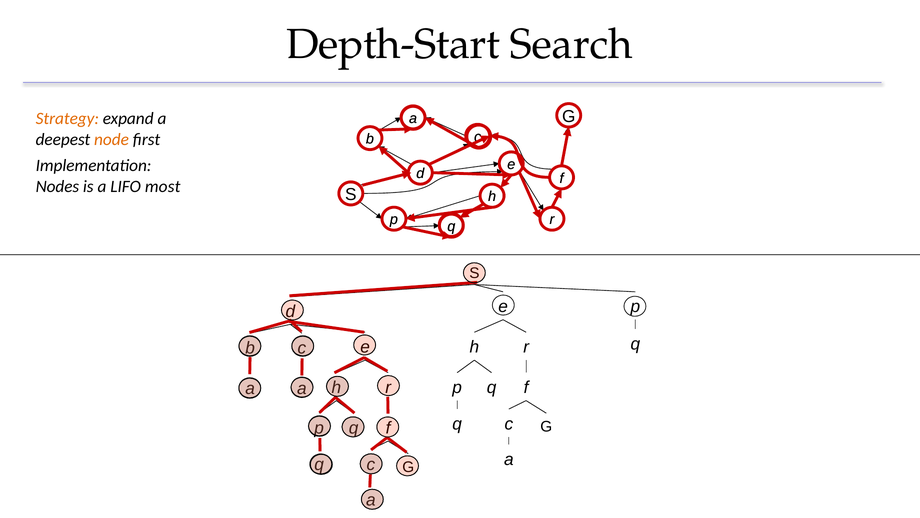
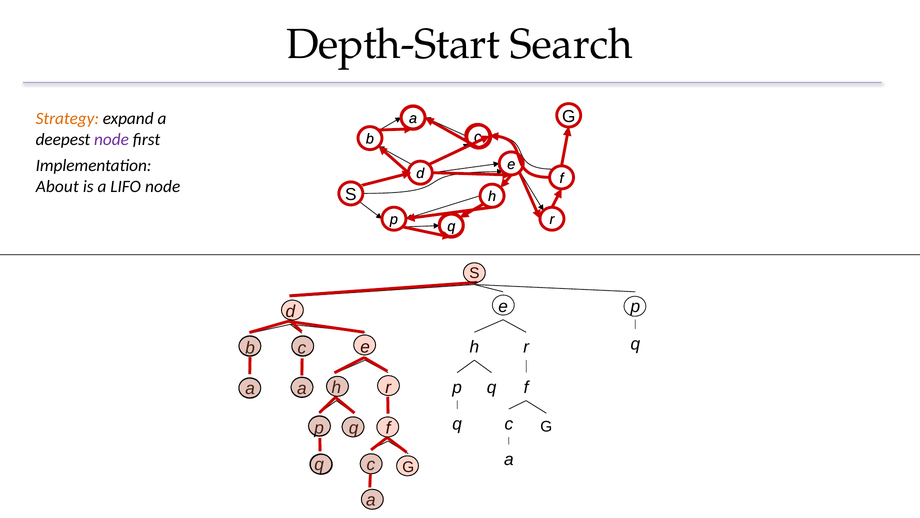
node at (112, 139) colour: orange -> purple
Nodes: Nodes -> About
LIFO most: most -> node
